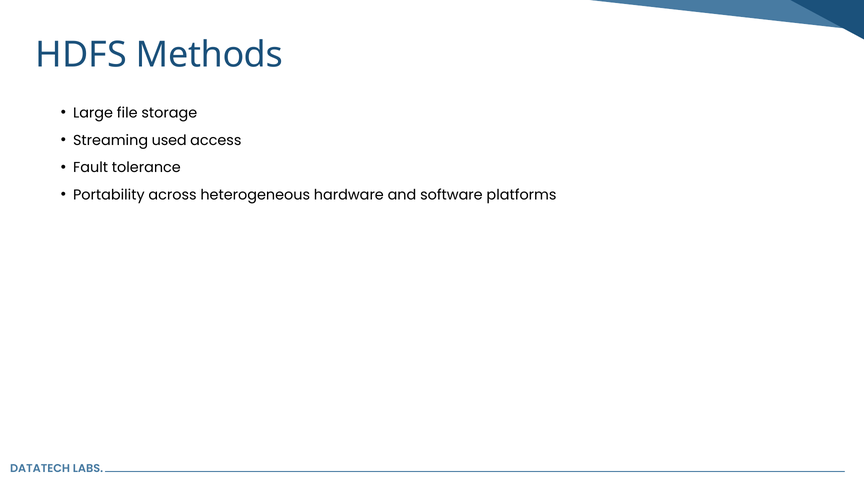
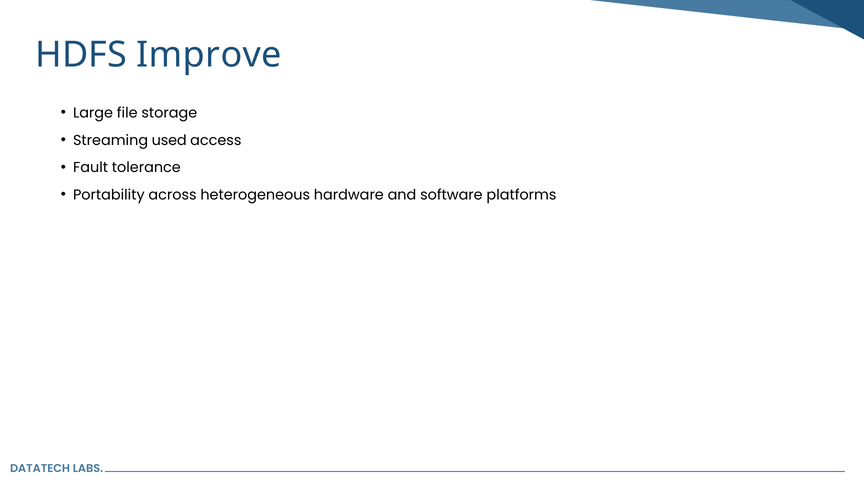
Methods: Methods -> Improve
